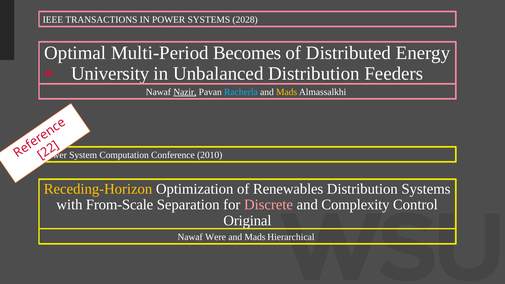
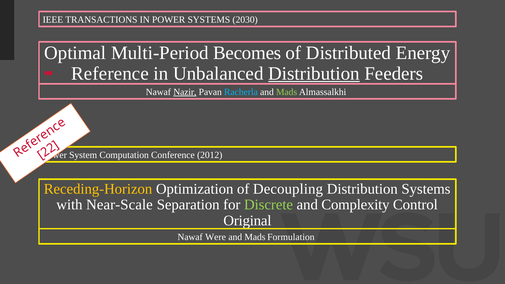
2028: 2028 -> 2030
University: University -> Reference
Distribution at (314, 73) underline: none -> present
Mads at (287, 92) colour: yellow -> light green
2010: 2010 -> 2012
Renewables: Renewables -> Decoupling
From-Scale: From-Scale -> Near-Scale
Discrete colour: pink -> light green
Hierarchical: Hierarchical -> Formulation
